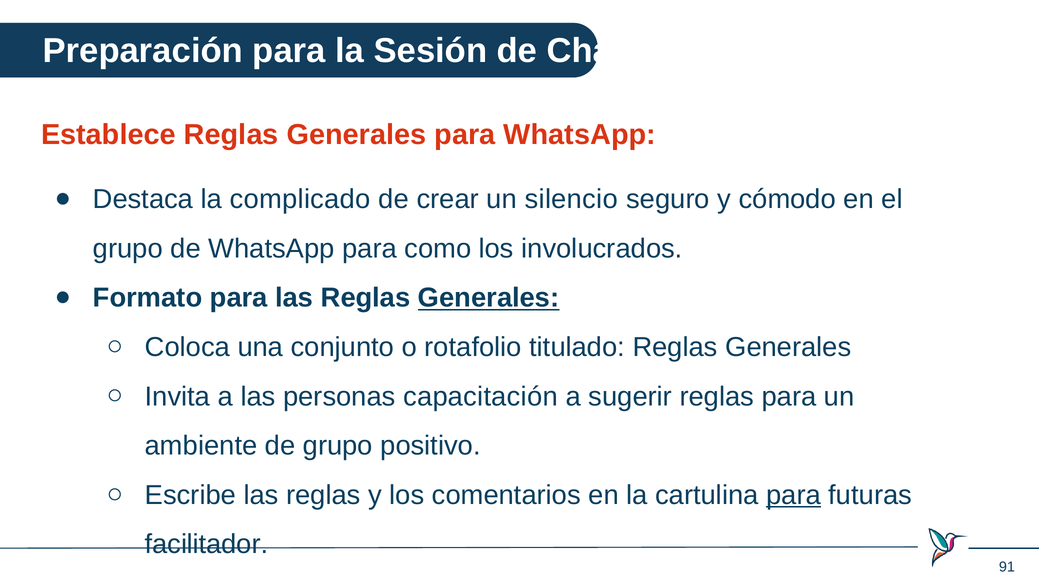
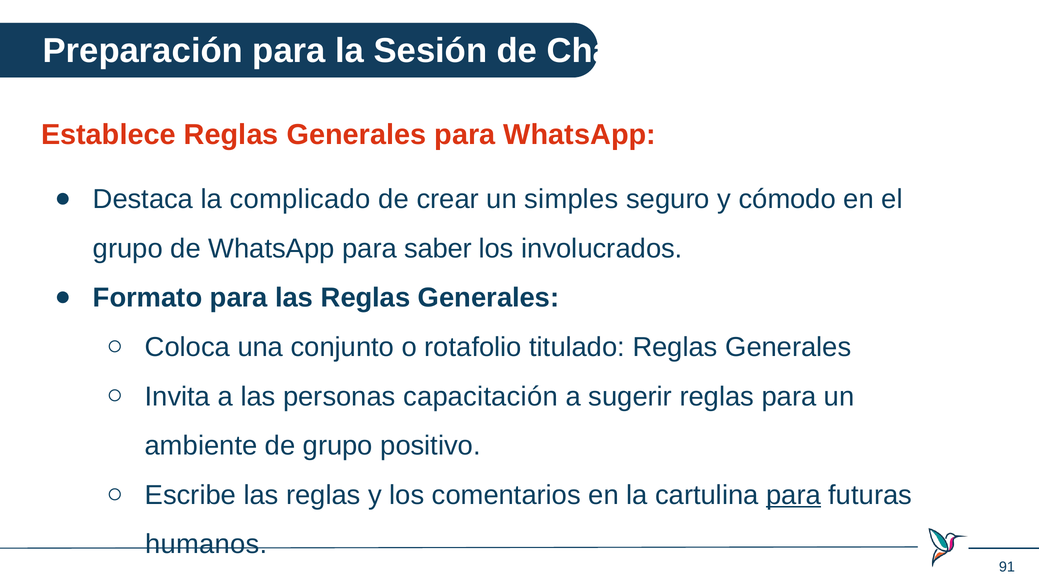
silencio: silencio -> simples
como: como -> saber
Generales at (489, 298) underline: present -> none
facilitador: facilitador -> humanos
